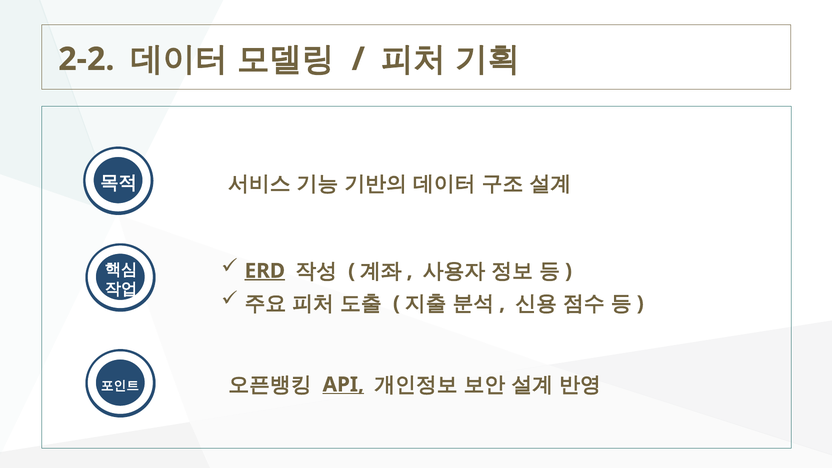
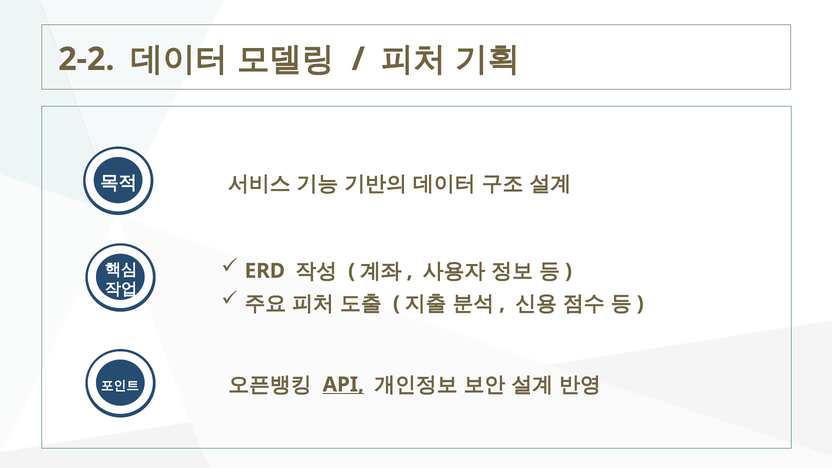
ERD underline: present -> none
